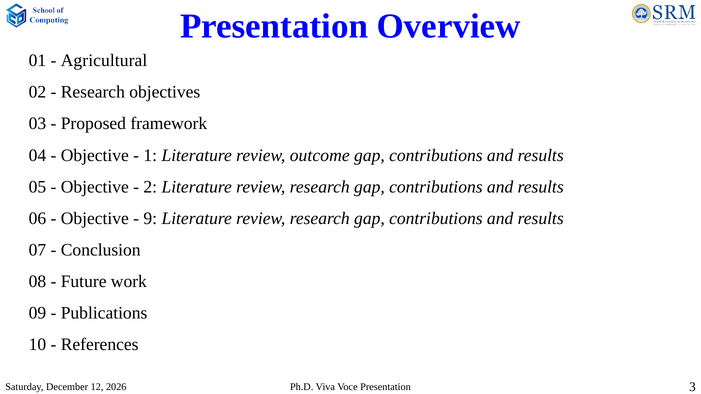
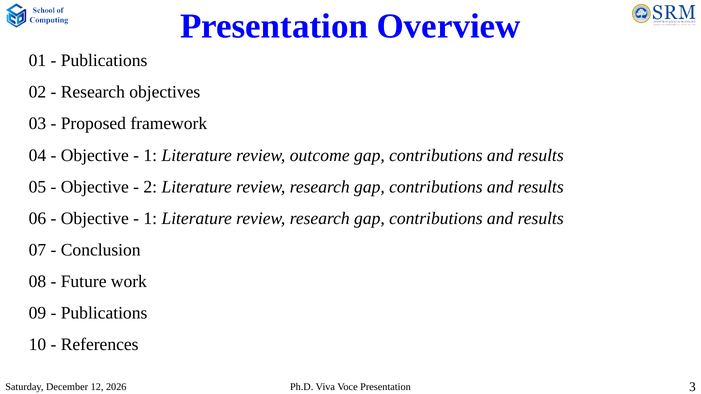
Agricultural at (104, 61): Agricultural -> Publications
9 at (150, 218): 9 -> 1
